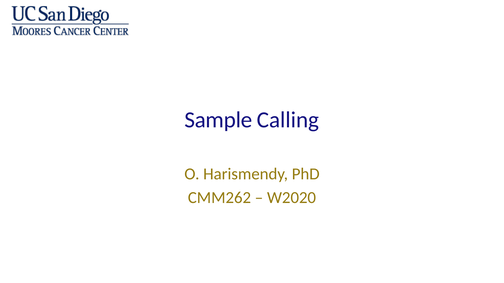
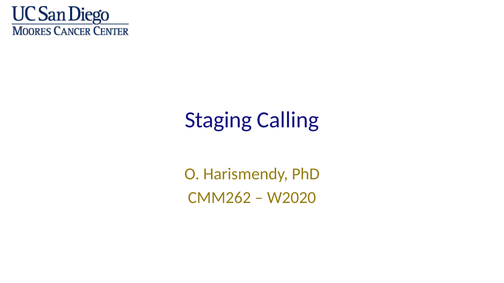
Sample: Sample -> Staging
